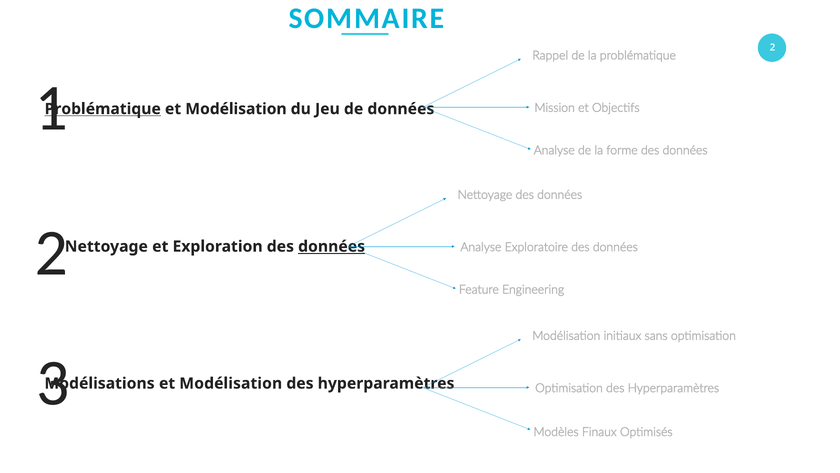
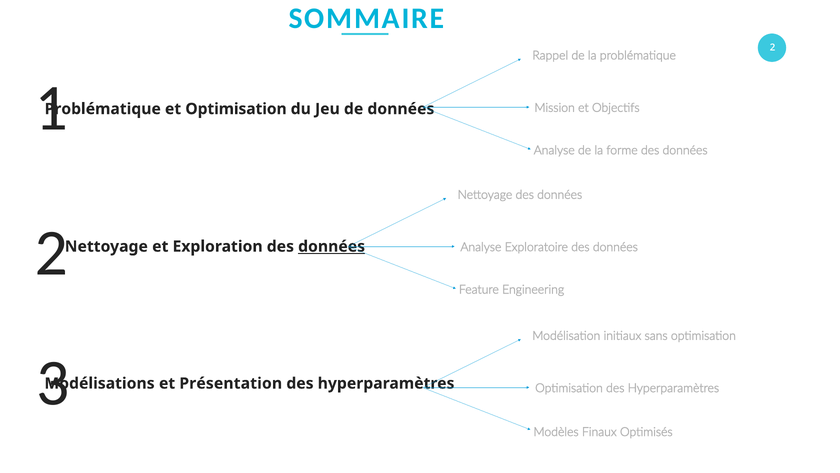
Problématique at (103, 109) underline: present -> none
Modélisation at (236, 109): Modélisation -> Optimisation
Modélisations et Modélisation: Modélisation -> Présentation
